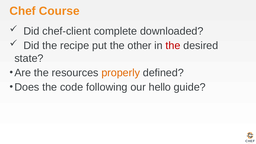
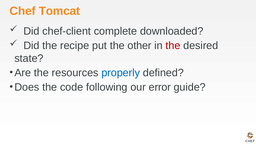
Course: Course -> Tomcat
properly colour: orange -> blue
hello: hello -> error
